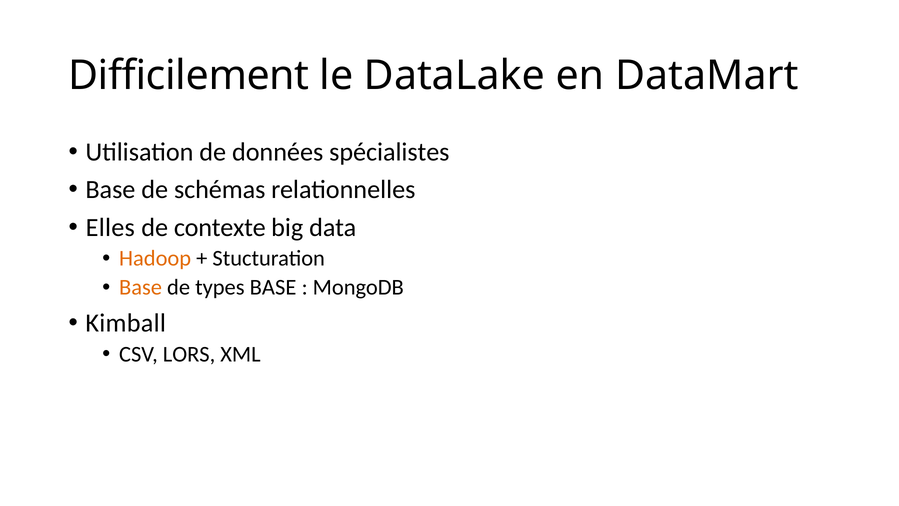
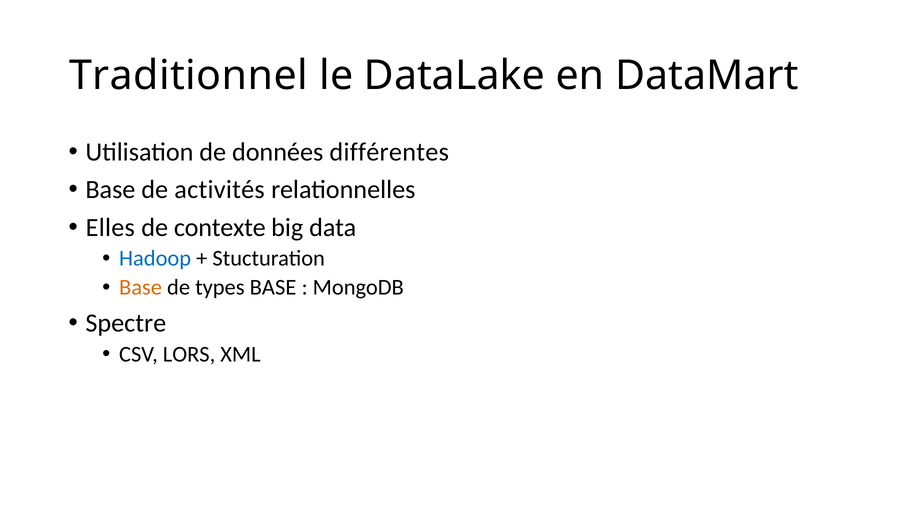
Difficilement: Difficilement -> Traditionnel
spécialistes: spécialistes -> différentes
schémas: schémas -> activités
Hadoop colour: orange -> blue
Kimball: Kimball -> Spectre
